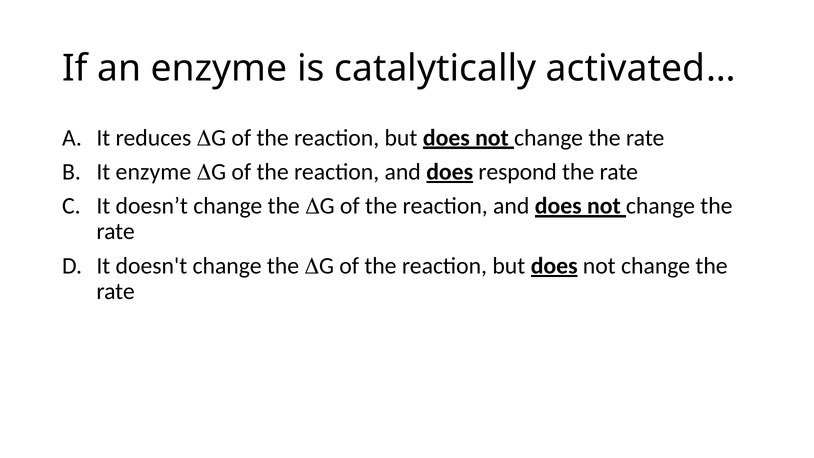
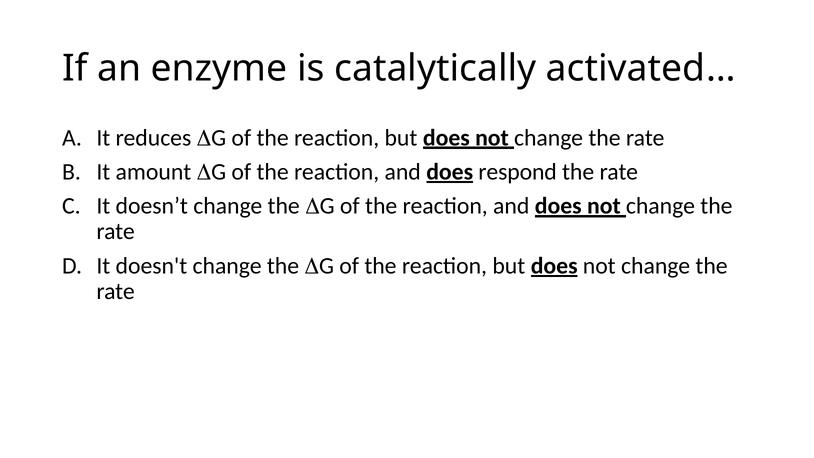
It enzyme: enzyme -> amount
